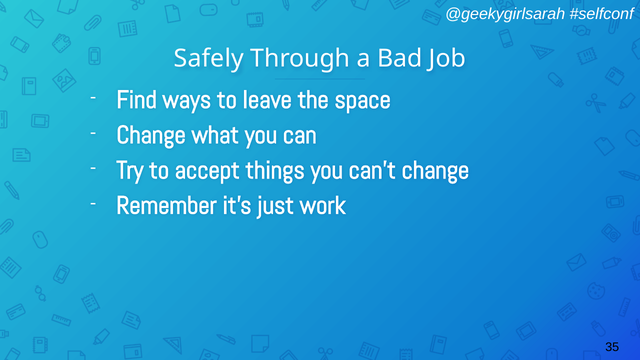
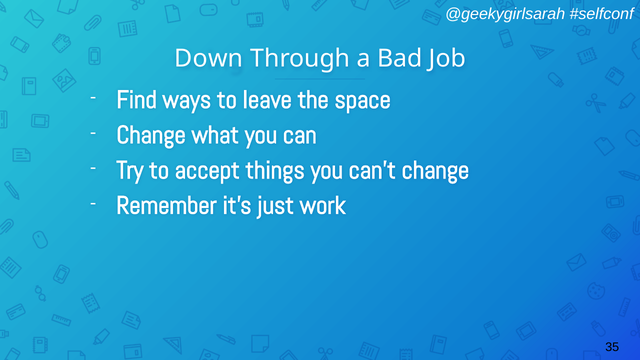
Safely: Safely -> Down
